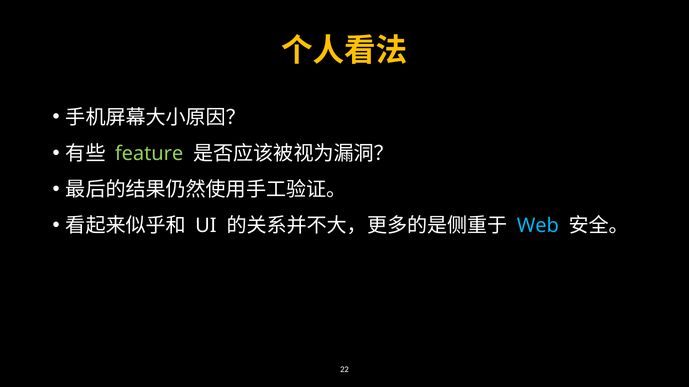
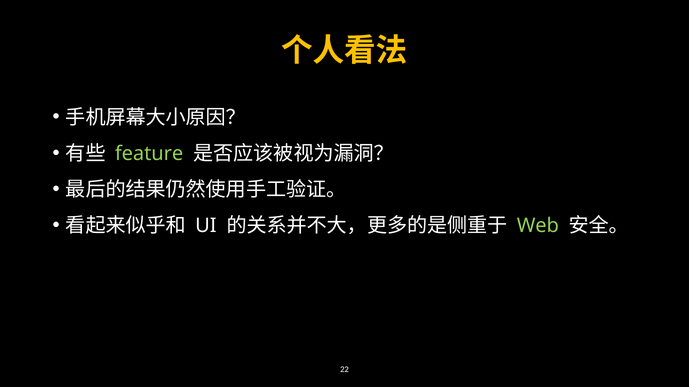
Web colour: light blue -> light green
